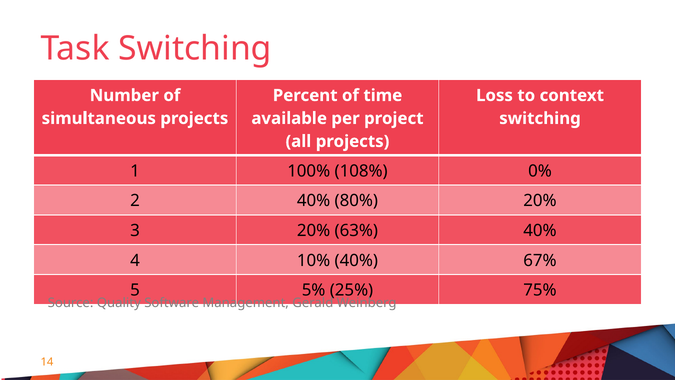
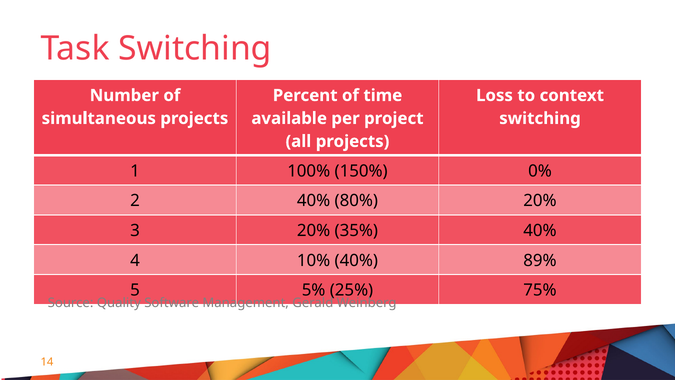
108%: 108% -> 150%
63%: 63% -> 35%
67%: 67% -> 89%
